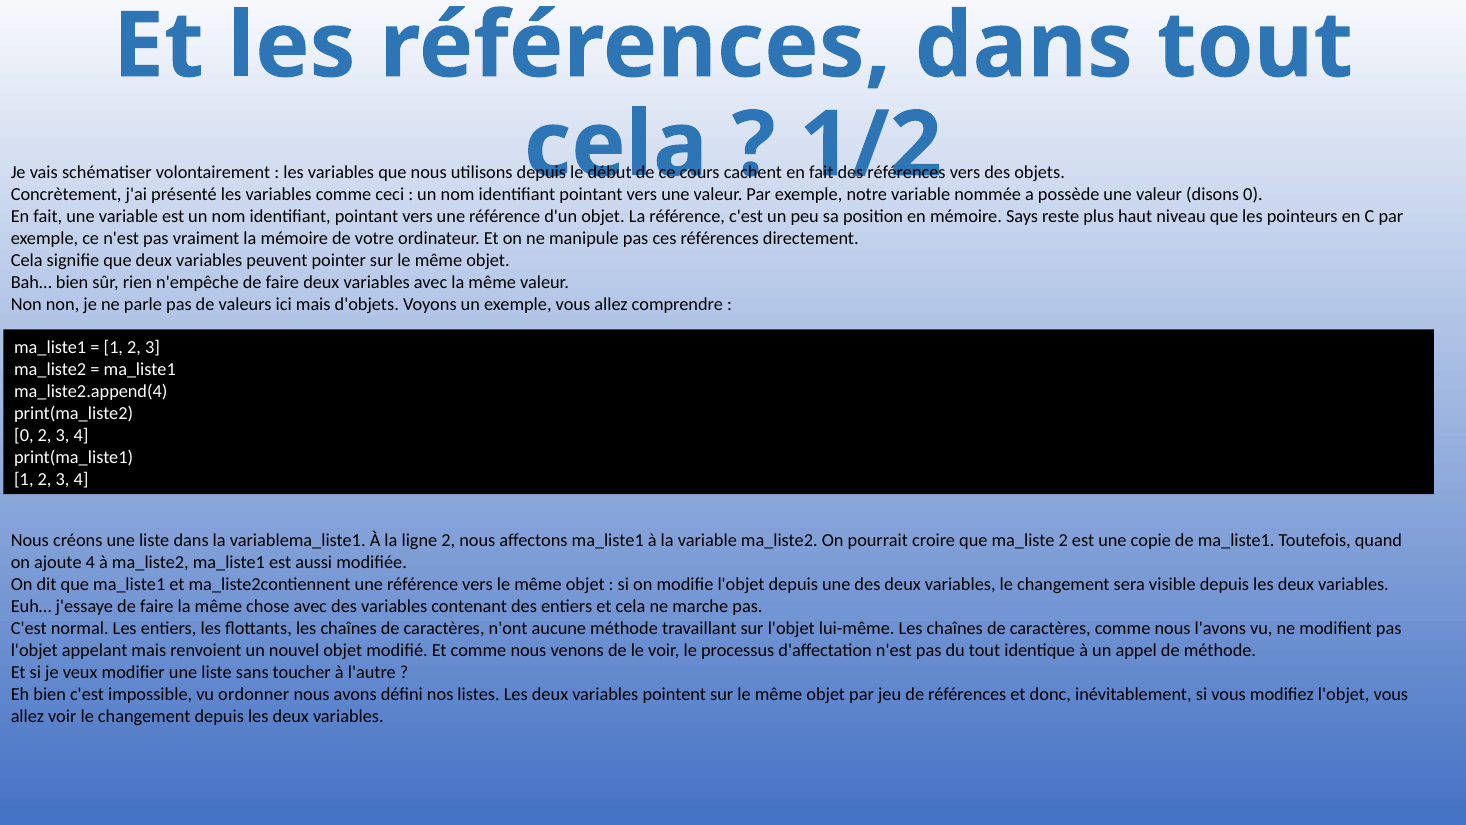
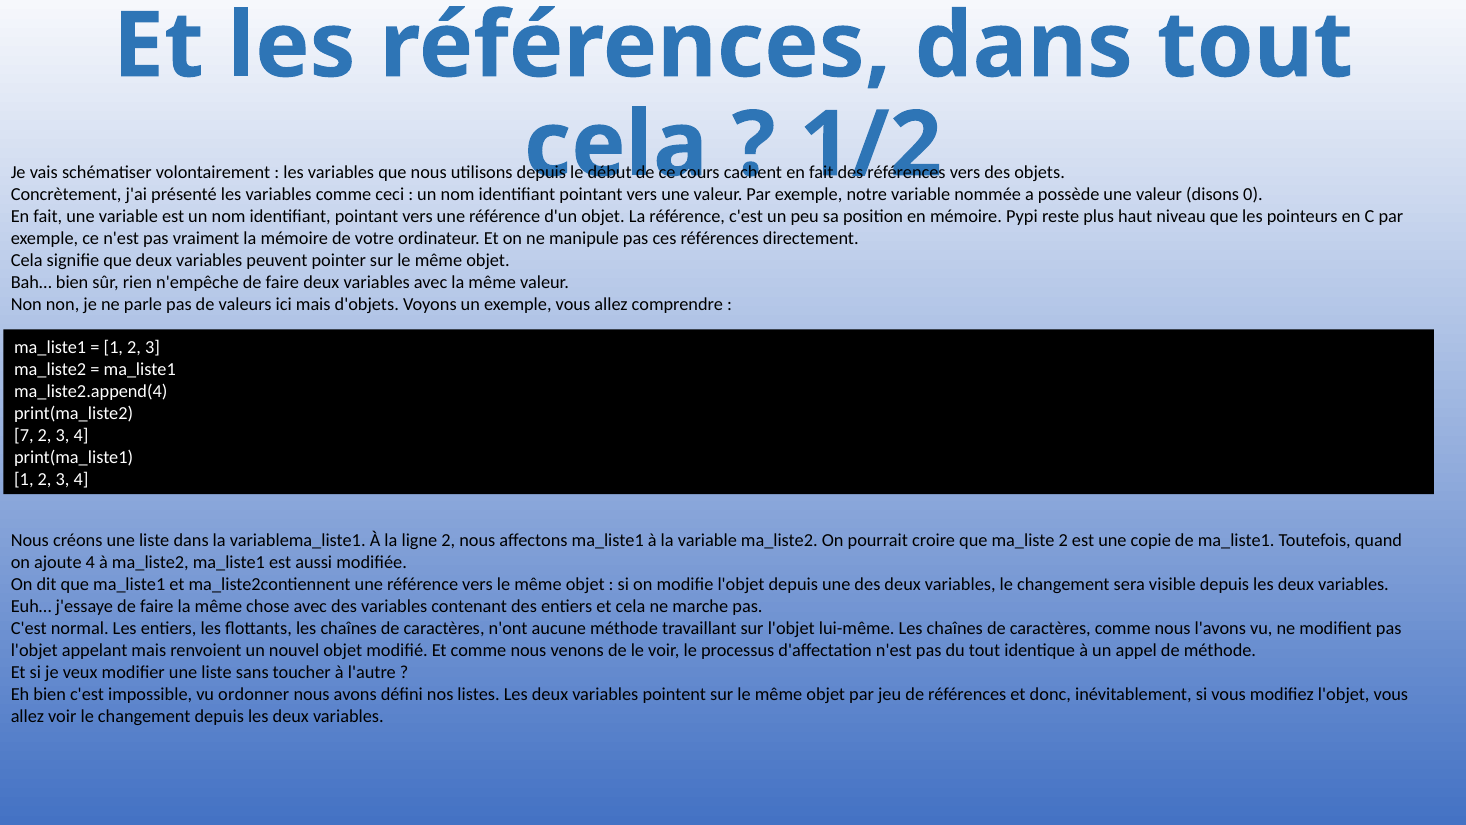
Says: Says -> Pypi
0 at (24, 435): 0 -> 7
